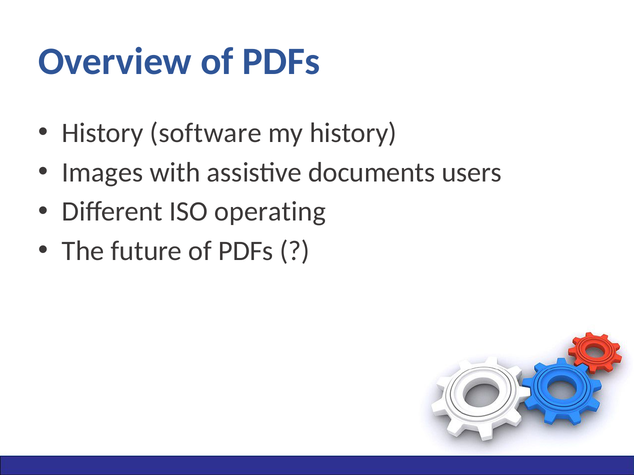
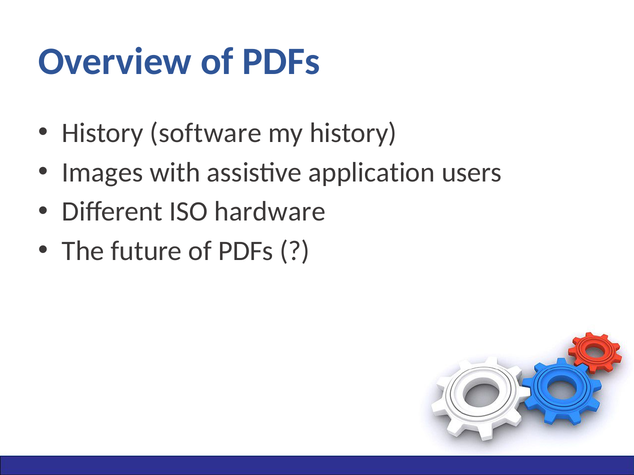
documents: documents -> application
operating: operating -> hardware
